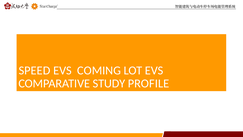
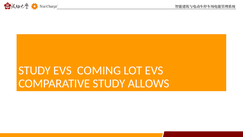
SPEED at (34, 70): SPEED -> STUDY
PROFILE: PROFILE -> ALLOWS
